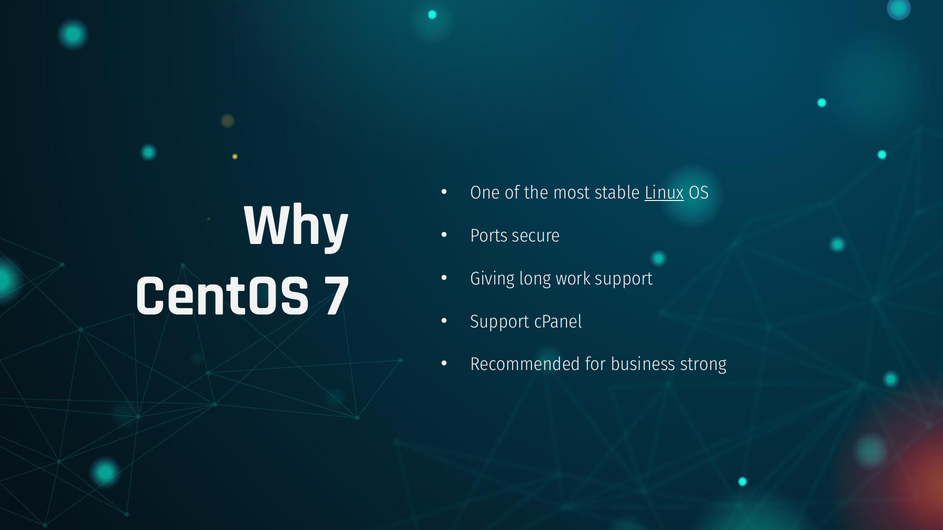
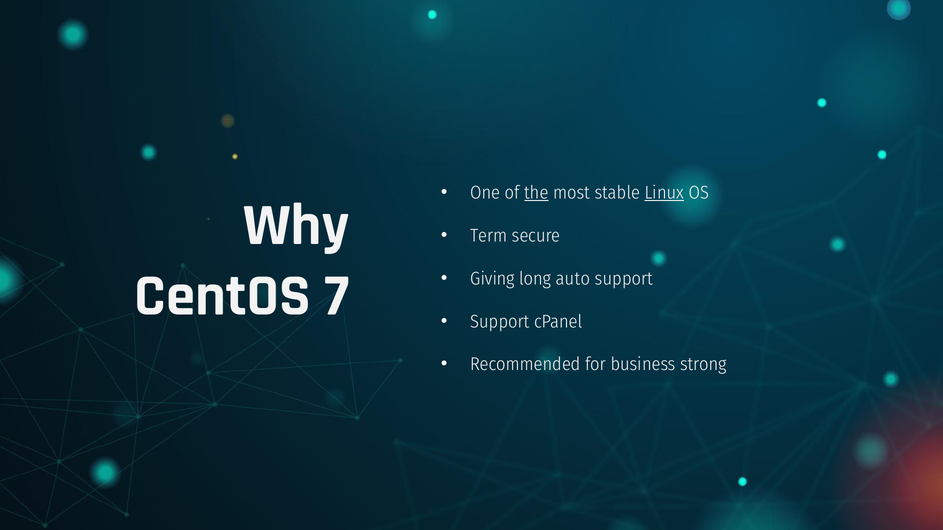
the underline: none -> present
Ports: Ports -> Term
work: work -> auto
